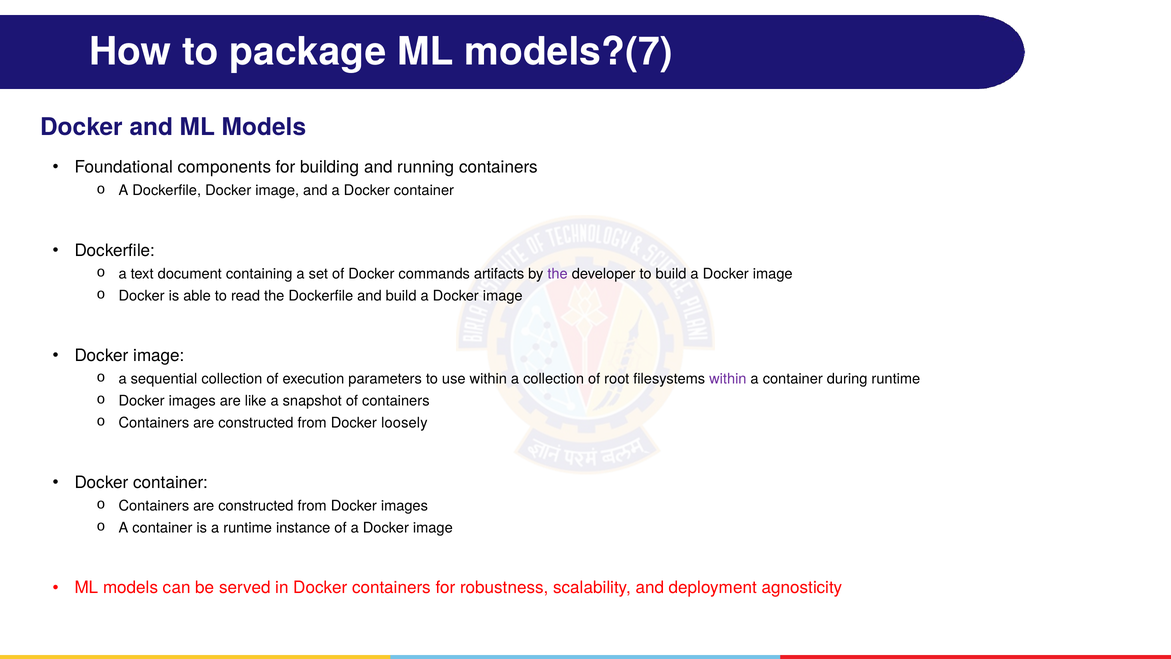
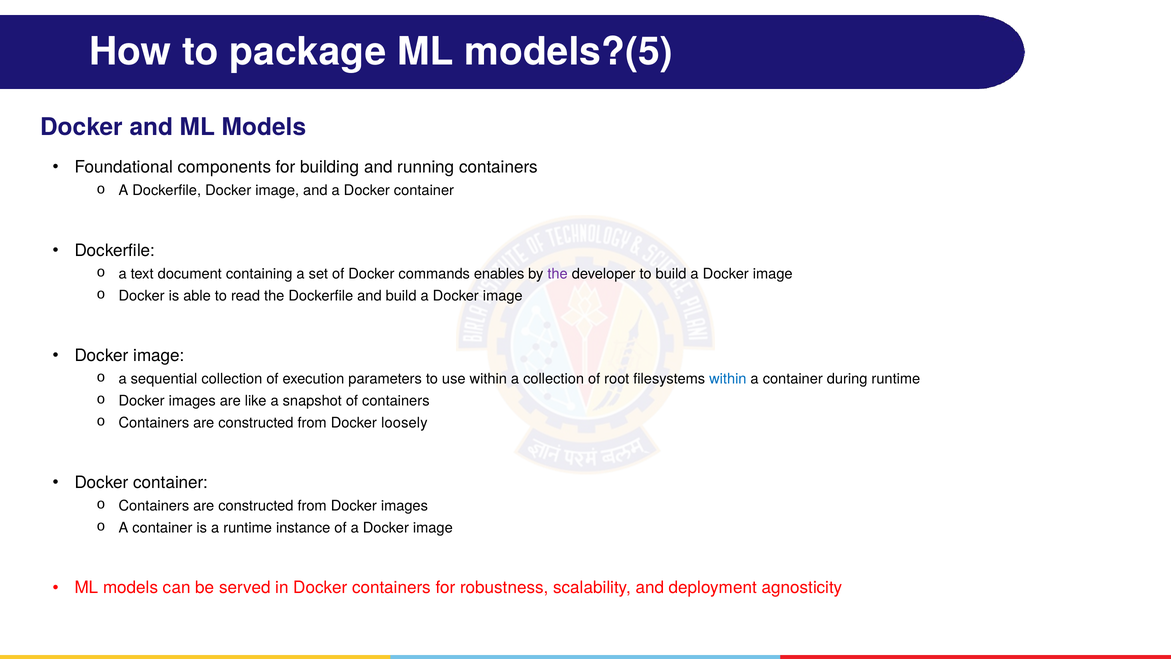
models?(7: models?(7 -> models?(5
artifacts: artifacts -> enables
within at (728, 379) colour: purple -> blue
